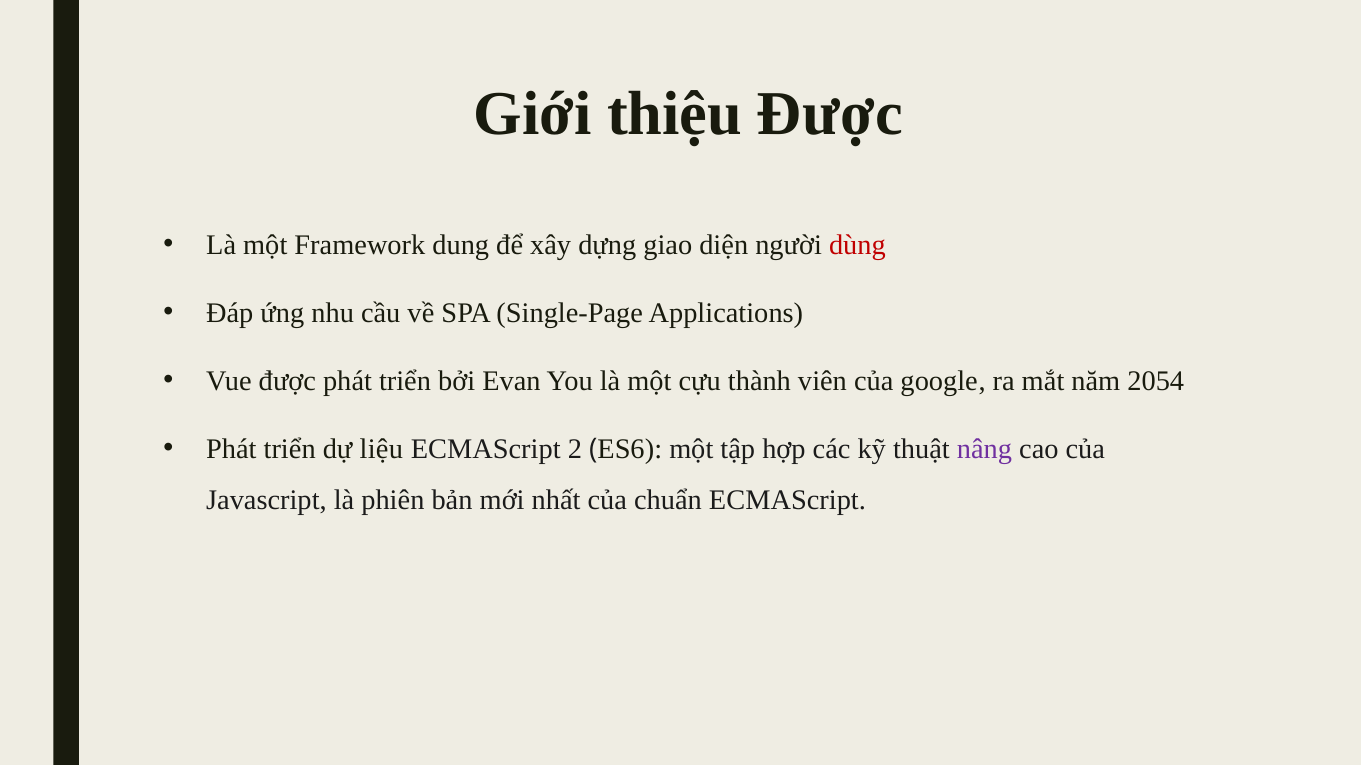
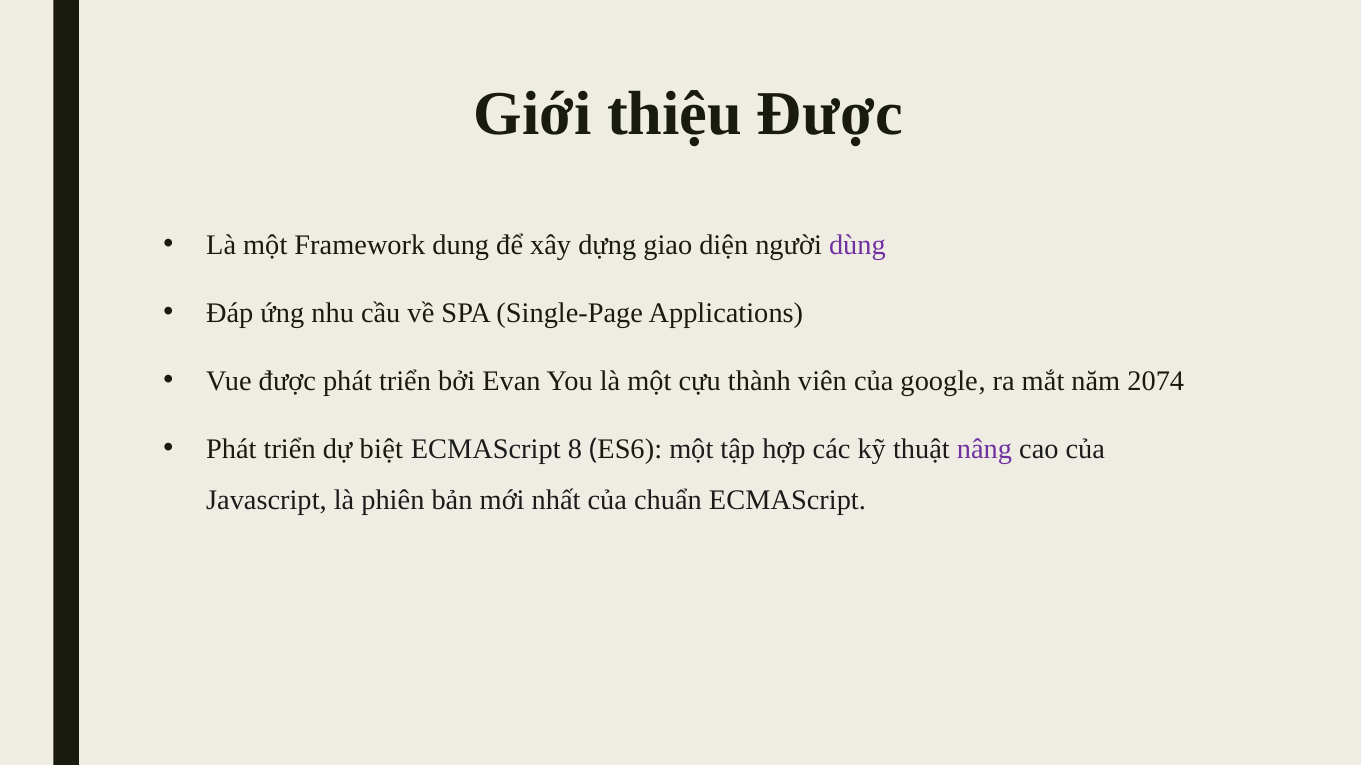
dùng colour: red -> purple
2054: 2054 -> 2074
liệu: liệu -> biệt
2: 2 -> 8
